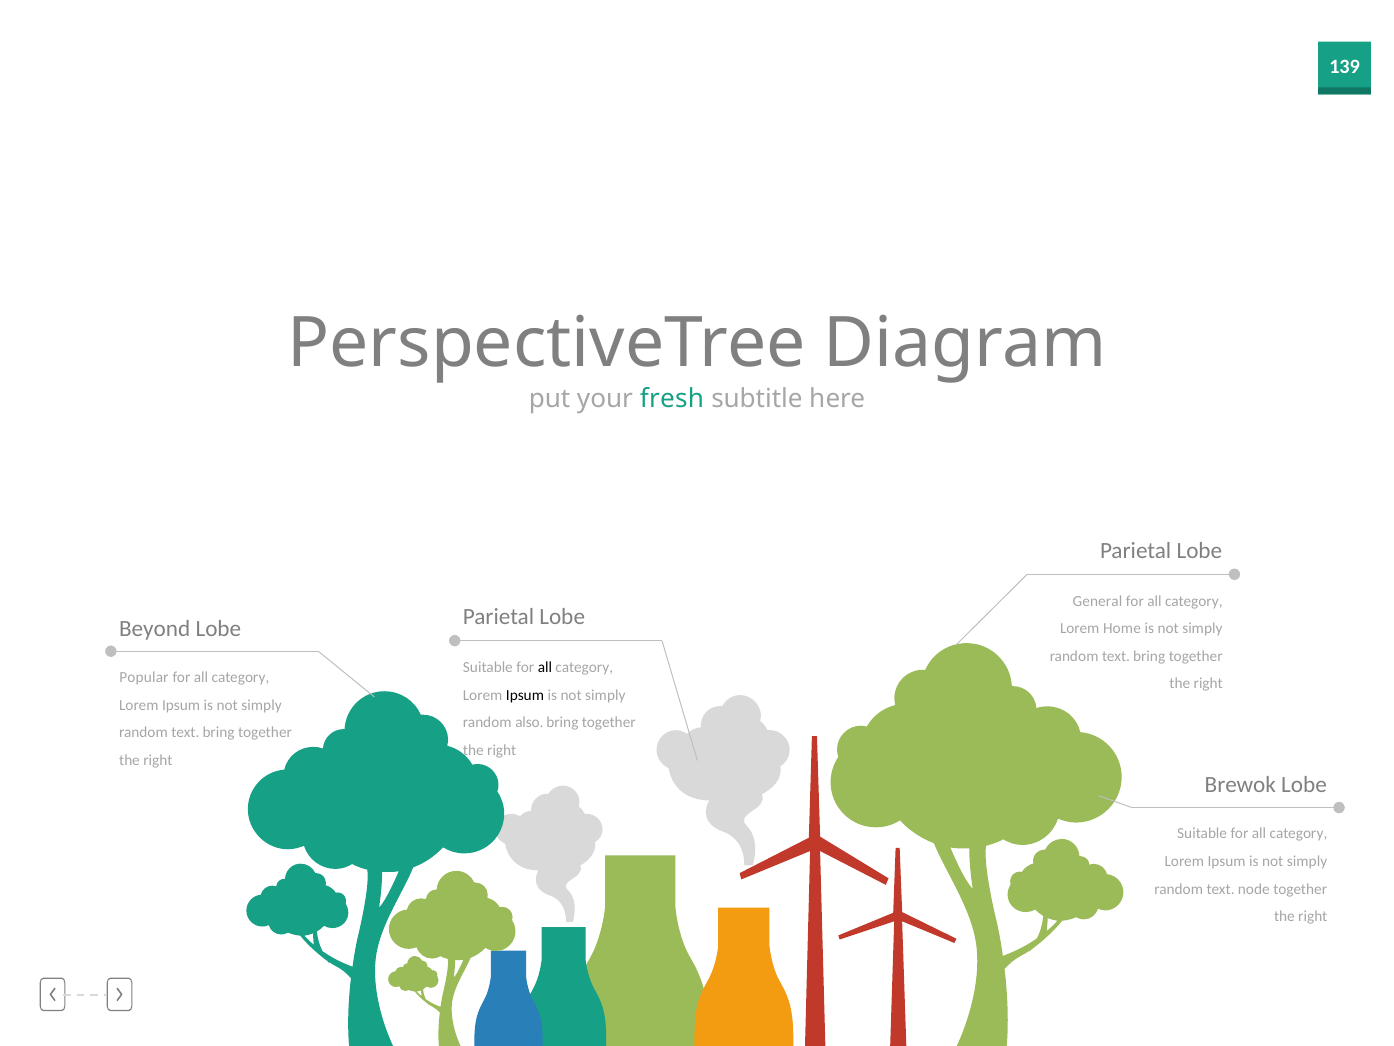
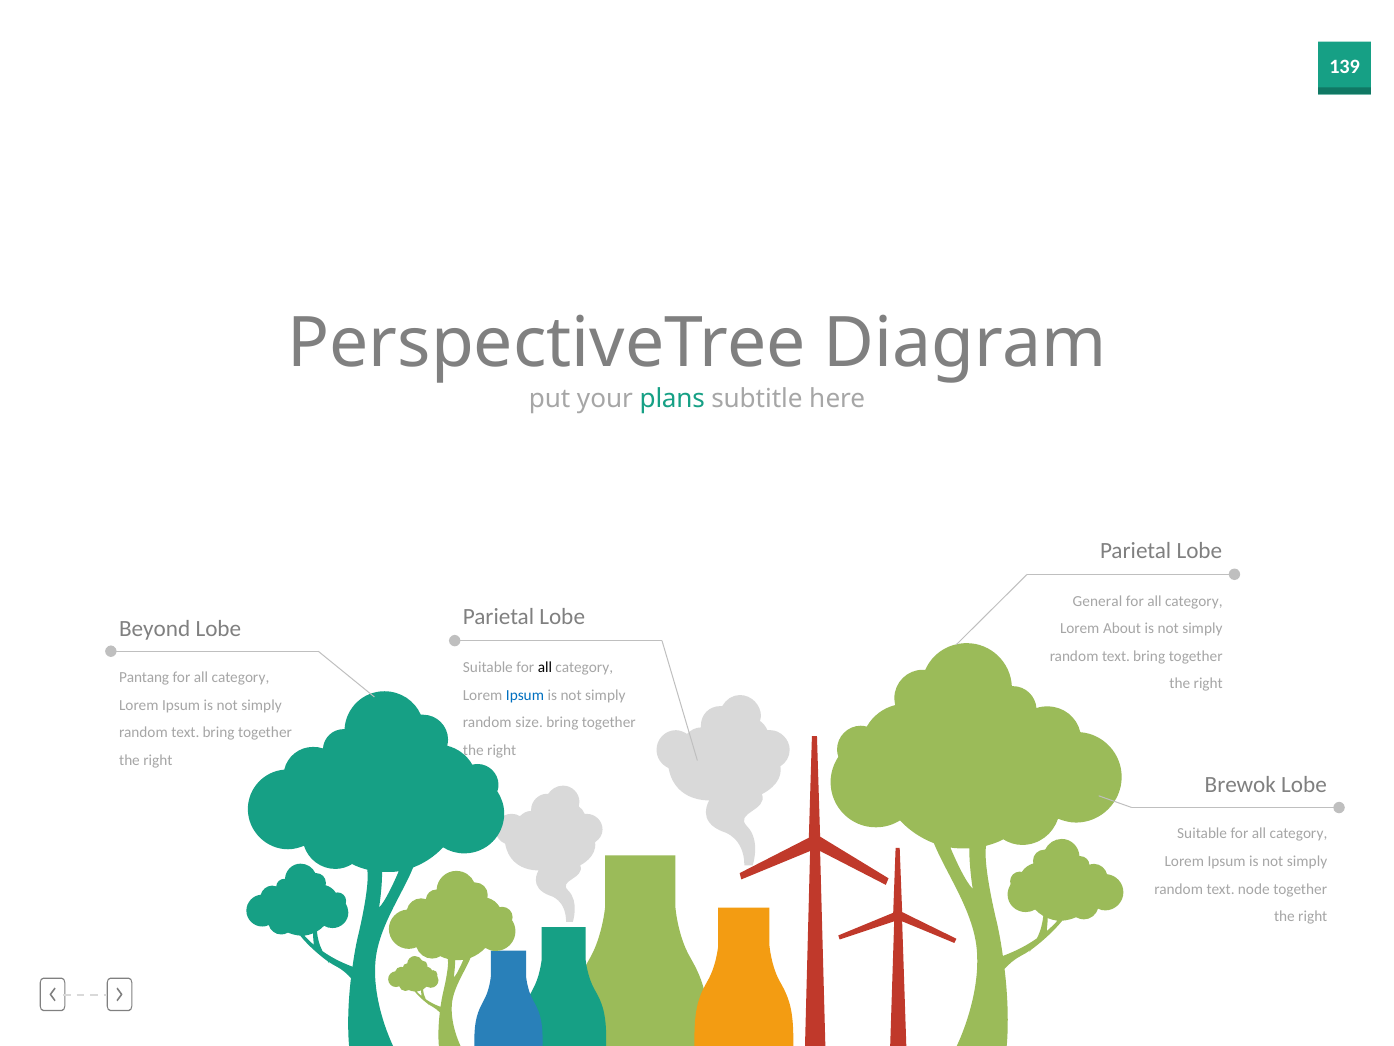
fresh: fresh -> plans
Home: Home -> About
Popular: Popular -> Pantang
Ipsum at (525, 695) colour: black -> blue
also: also -> size
